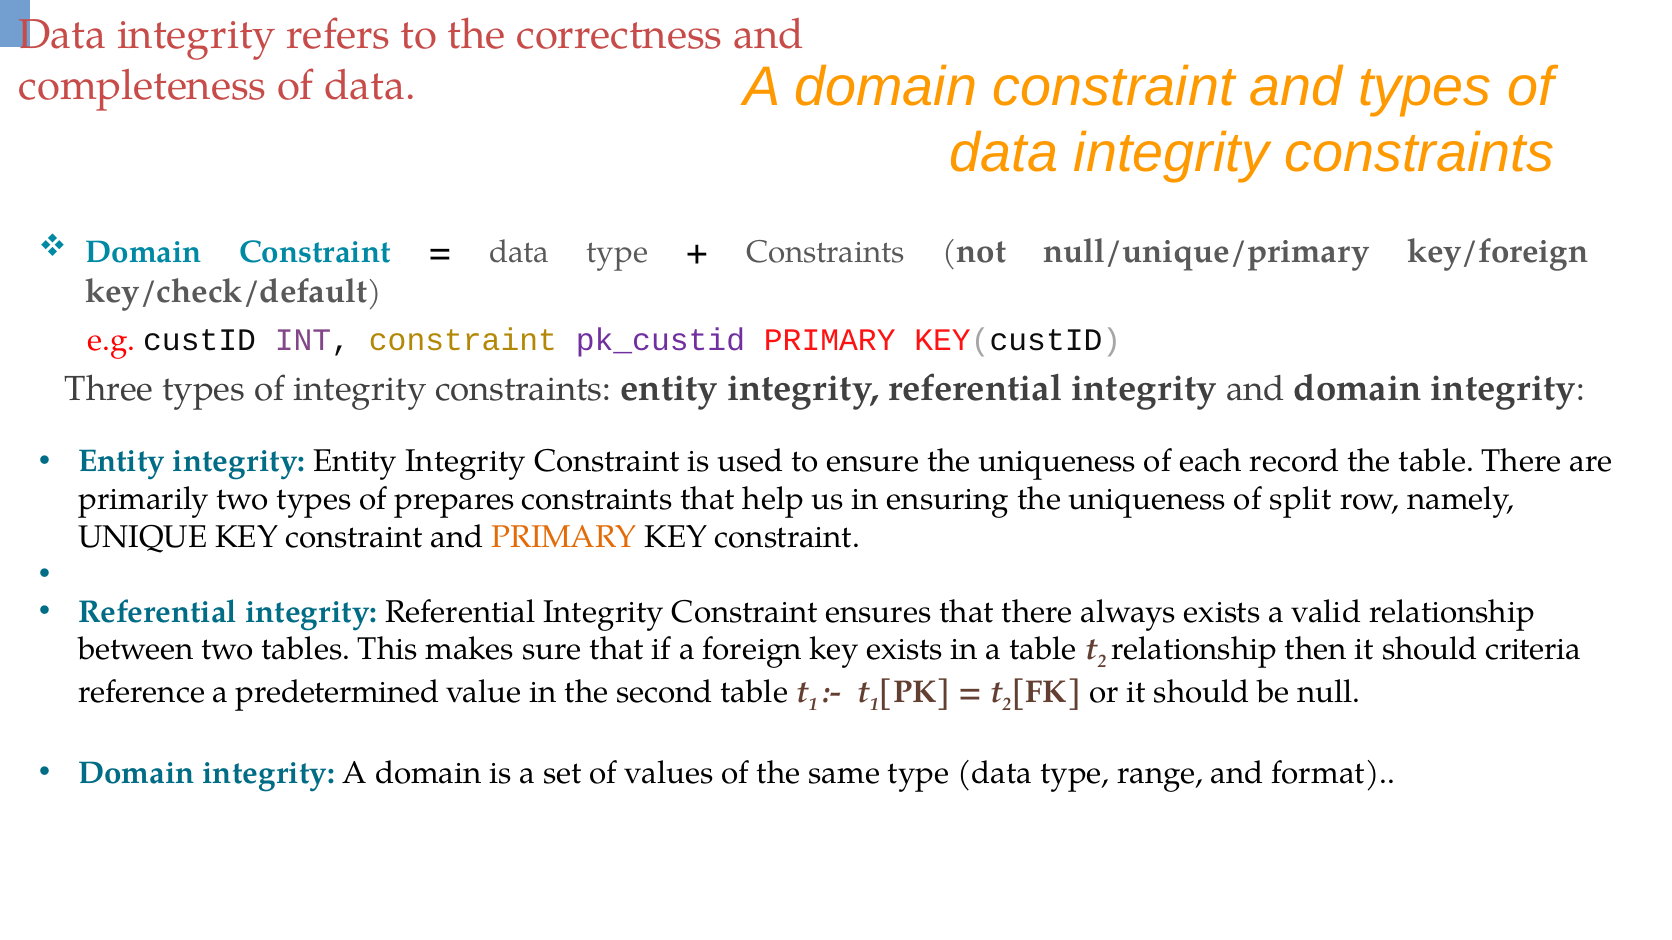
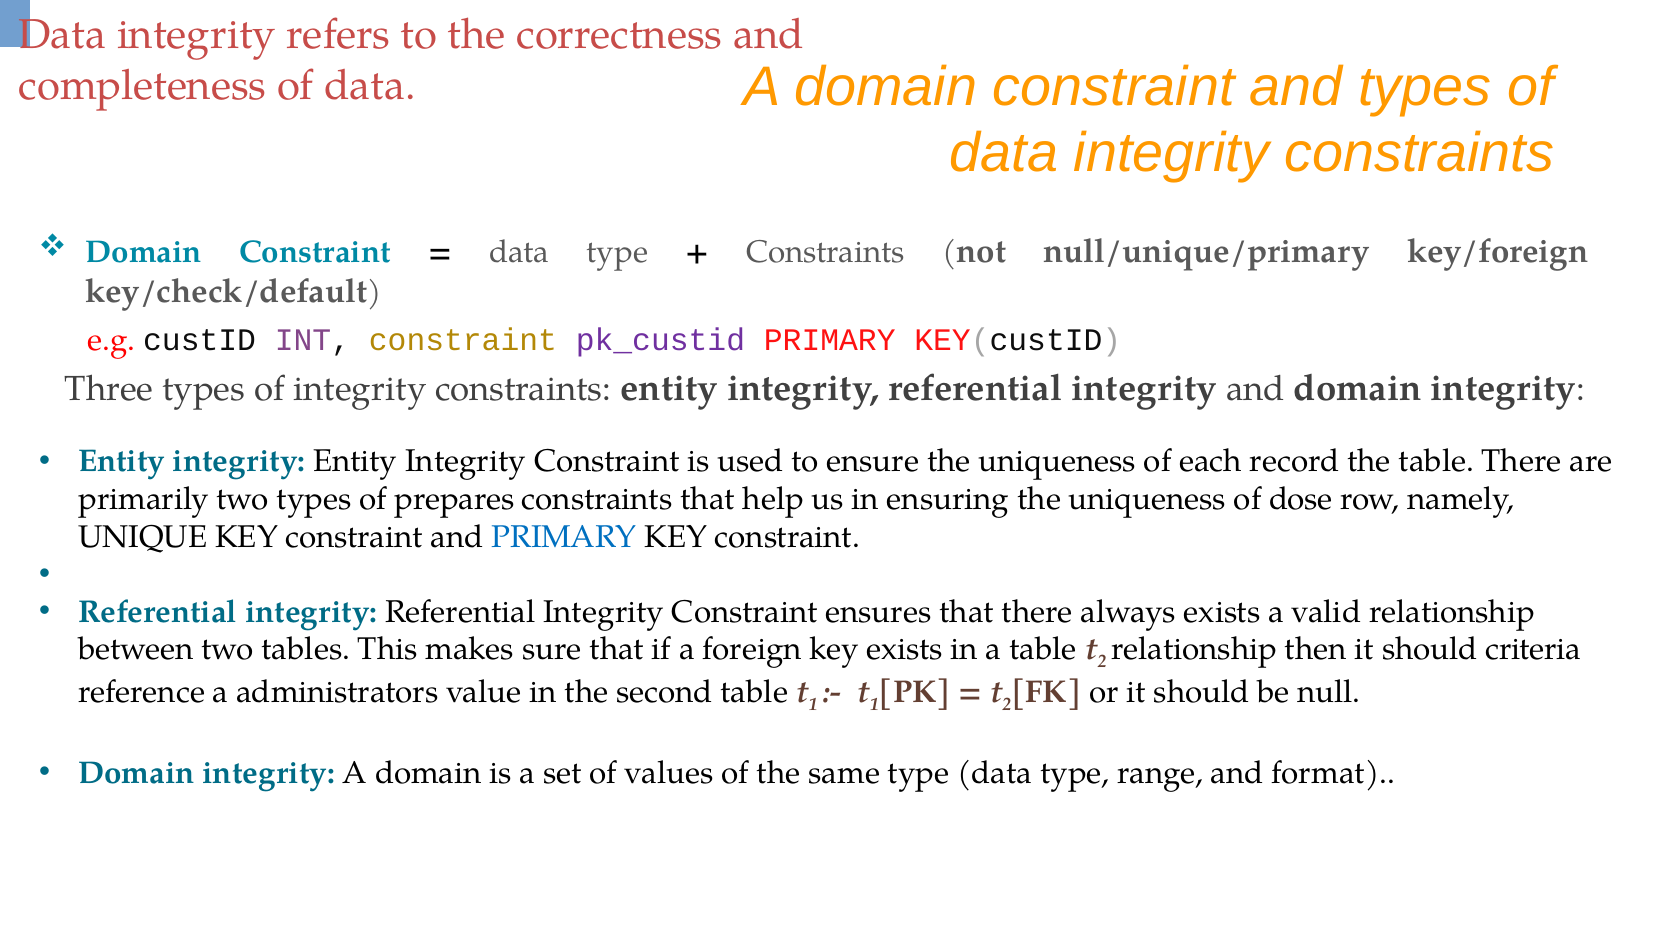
split: split -> dose
PRIMARY at (564, 537) colour: orange -> blue
predetermined: predetermined -> administrators
